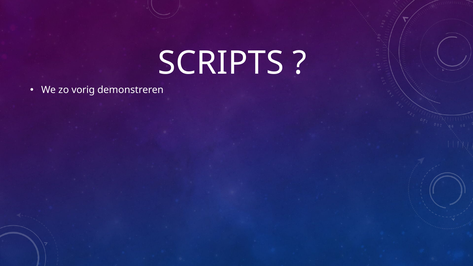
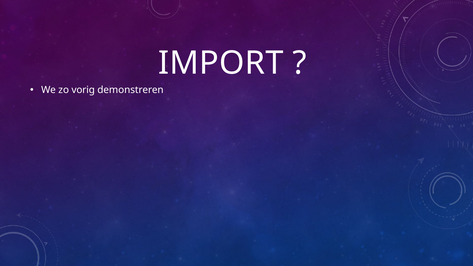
SCRIPTS: SCRIPTS -> IMPORT
